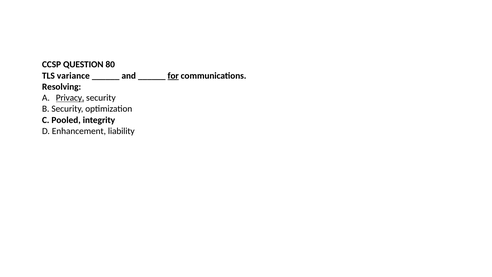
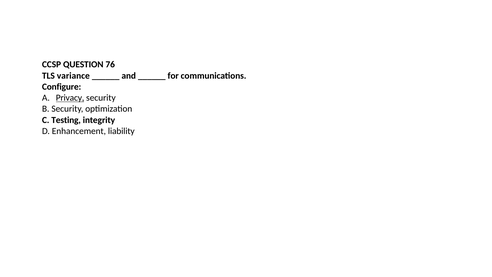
80: 80 -> 76
for underline: present -> none
Resolving: Resolving -> Configure
Pooled: Pooled -> Testing
